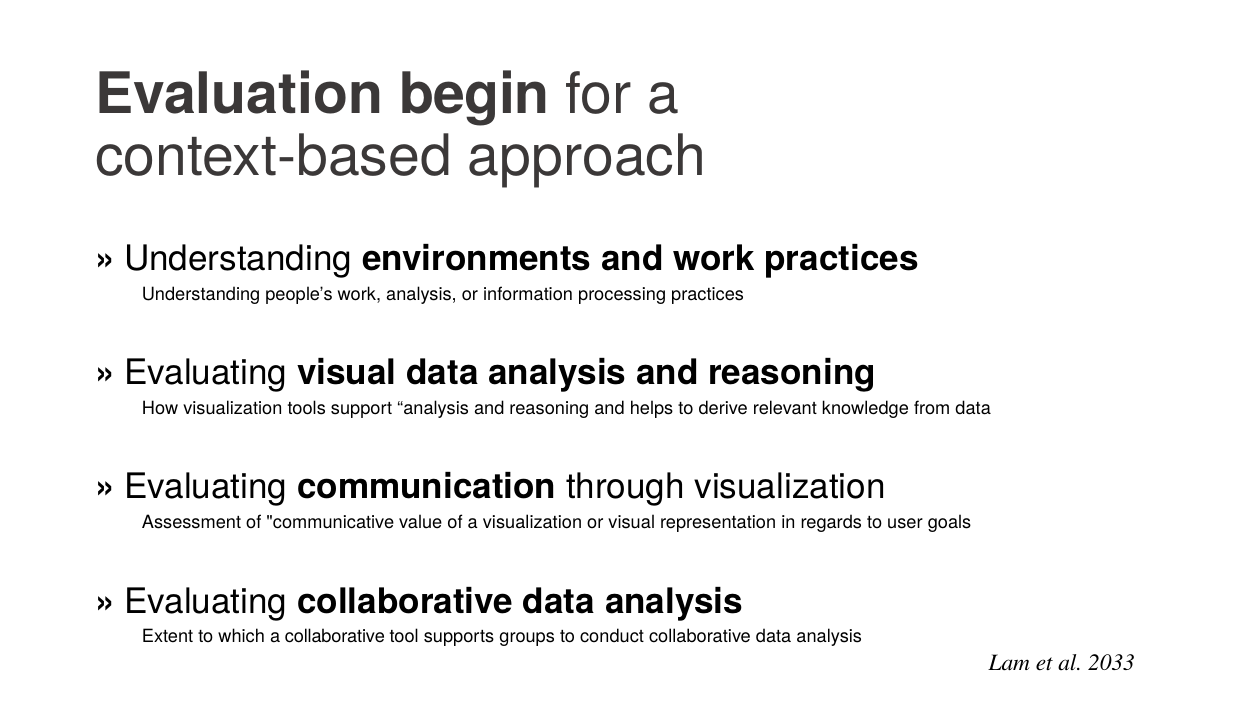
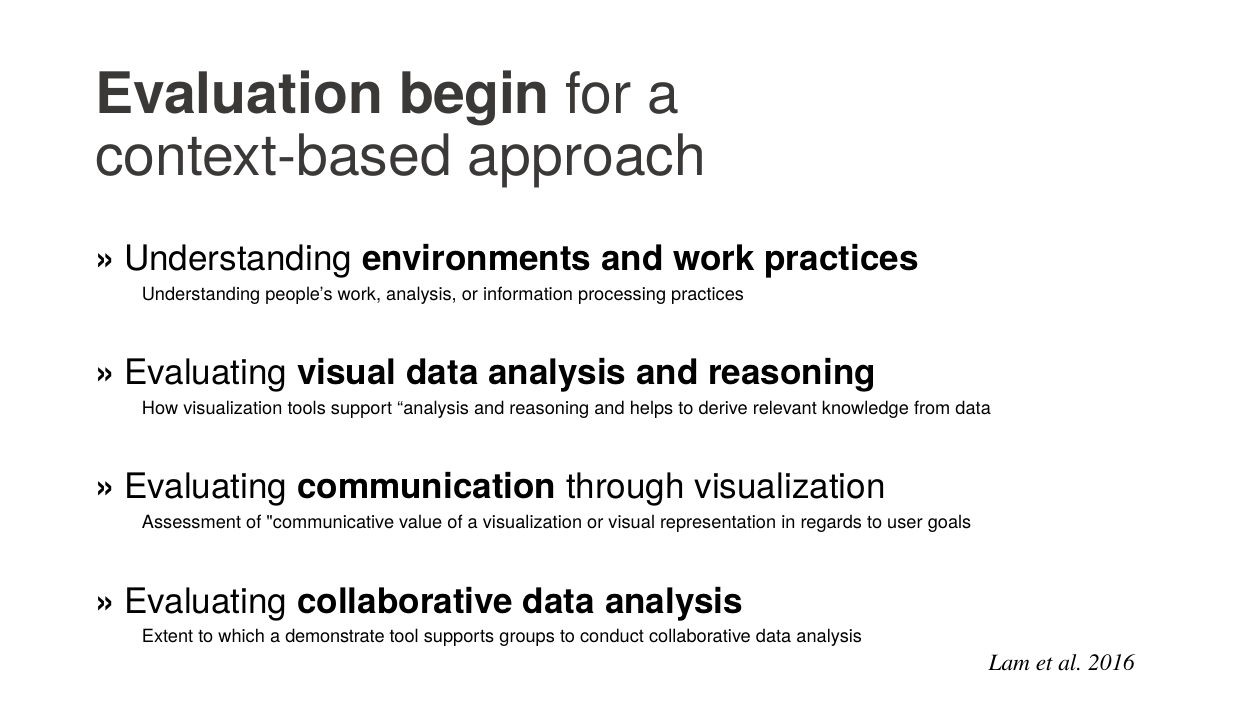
a collaborative: collaborative -> demonstrate
2033: 2033 -> 2016
